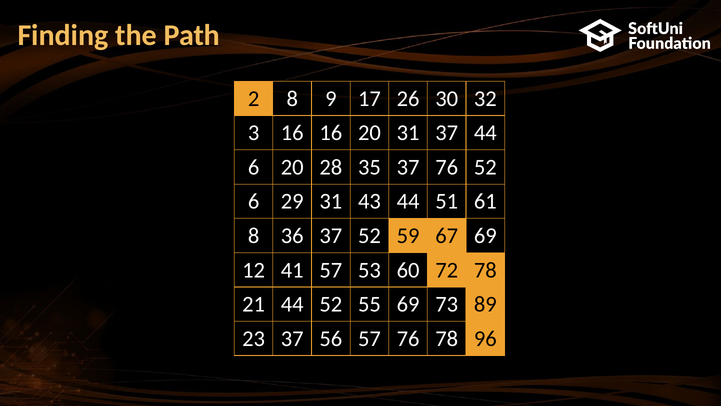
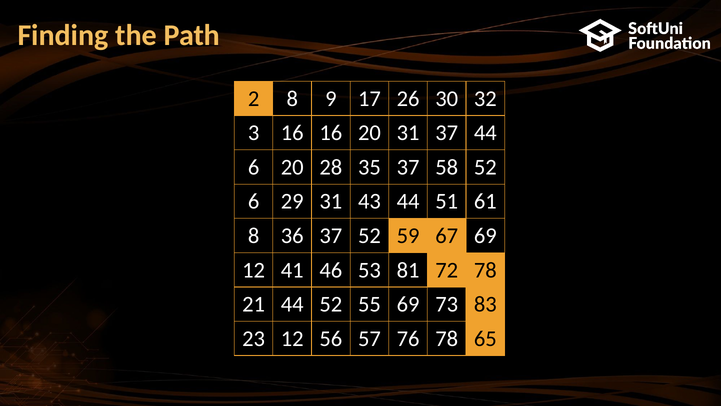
37 76: 76 -> 58
41 57: 57 -> 46
60: 60 -> 81
89: 89 -> 83
23 37: 37 -> 12
96: 96 -> 65
